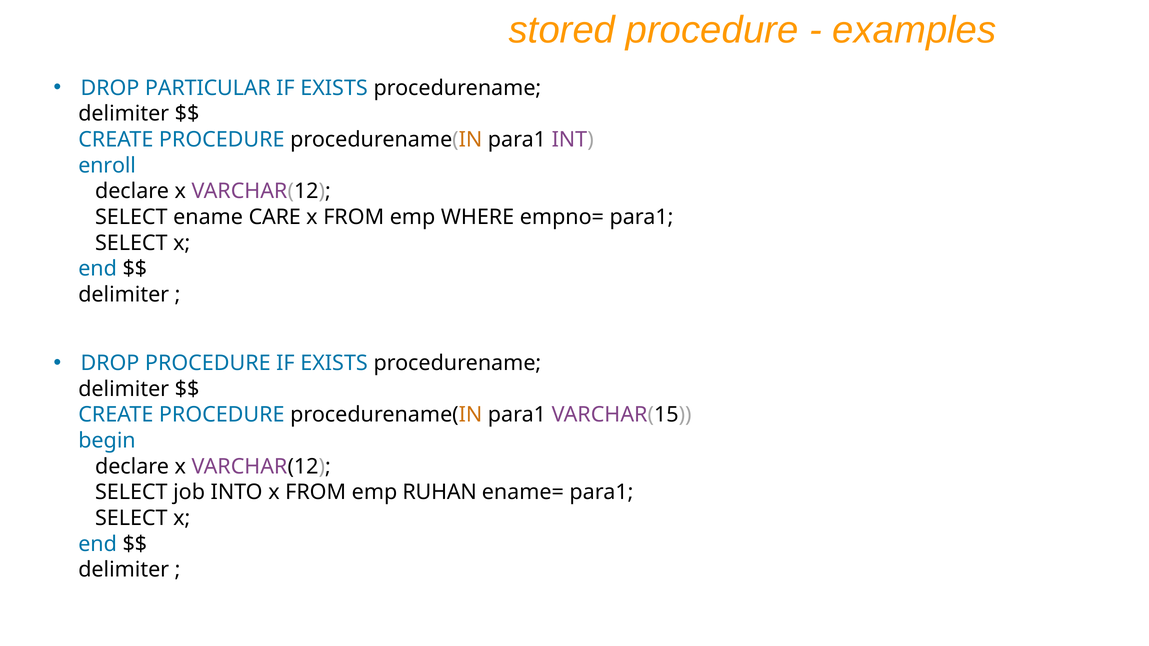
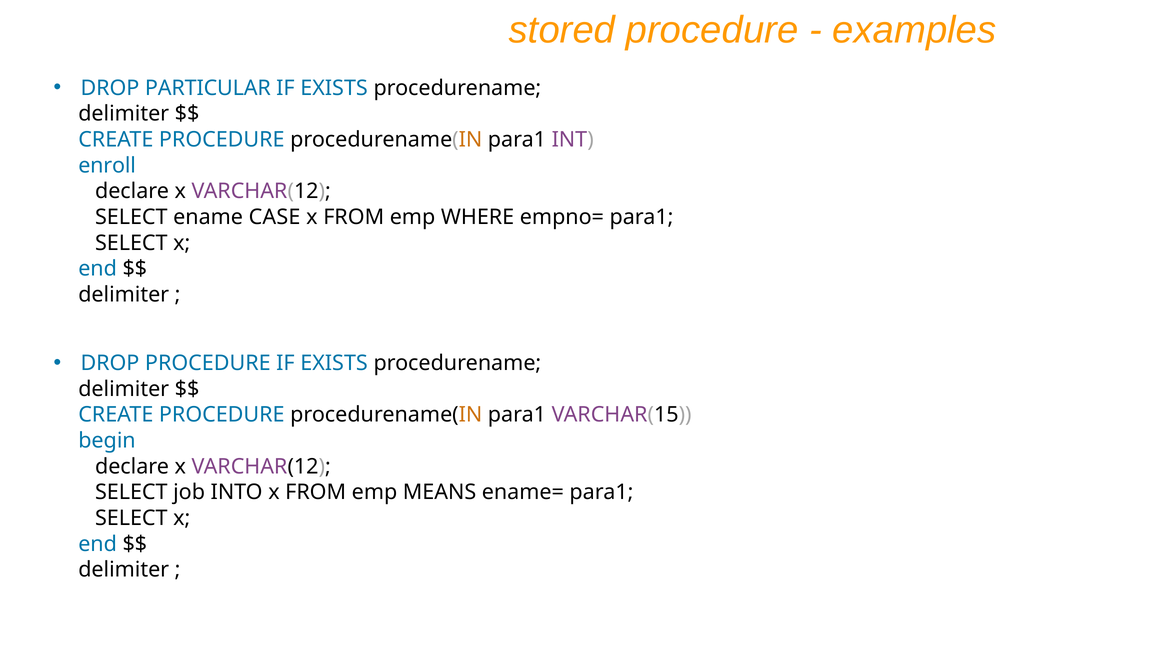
CARE: CARE -> CASE
RUHAN: RUHAN -> MEANS
